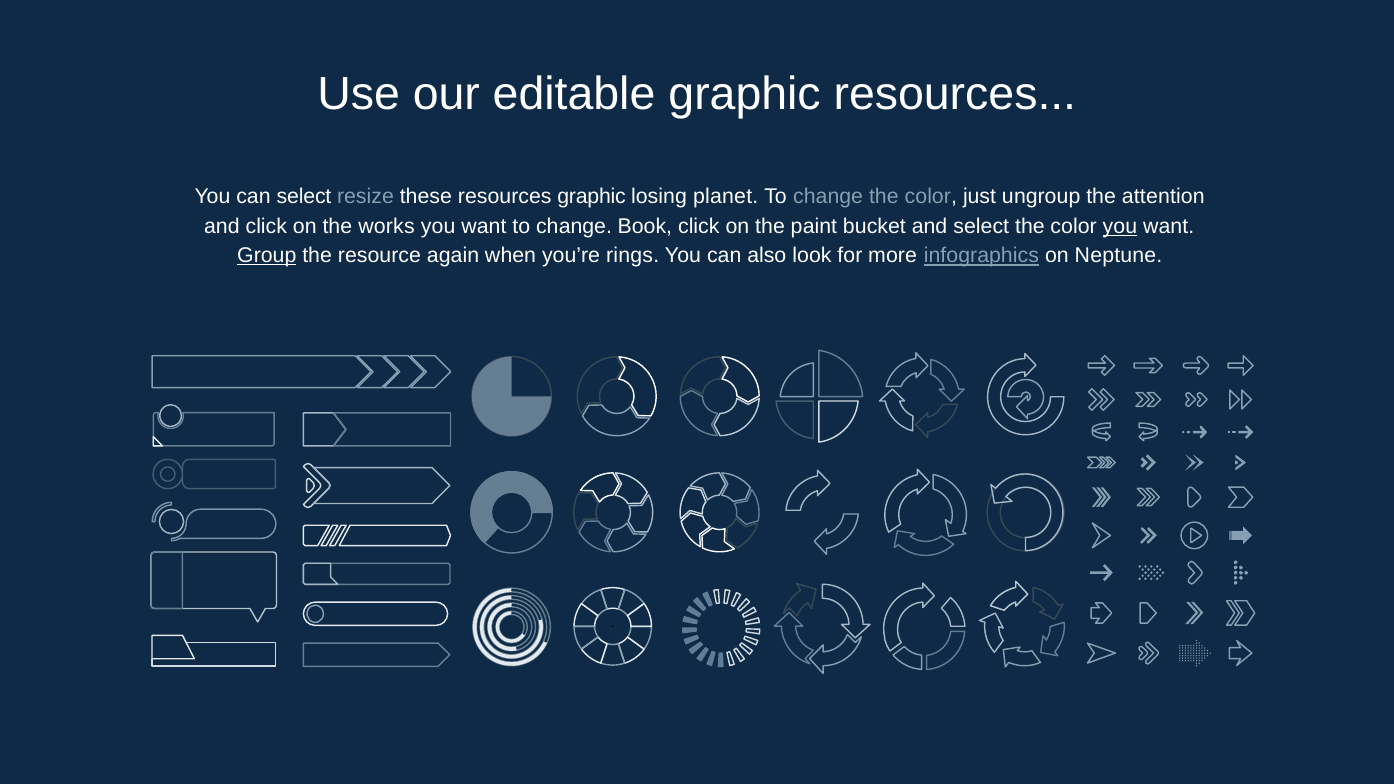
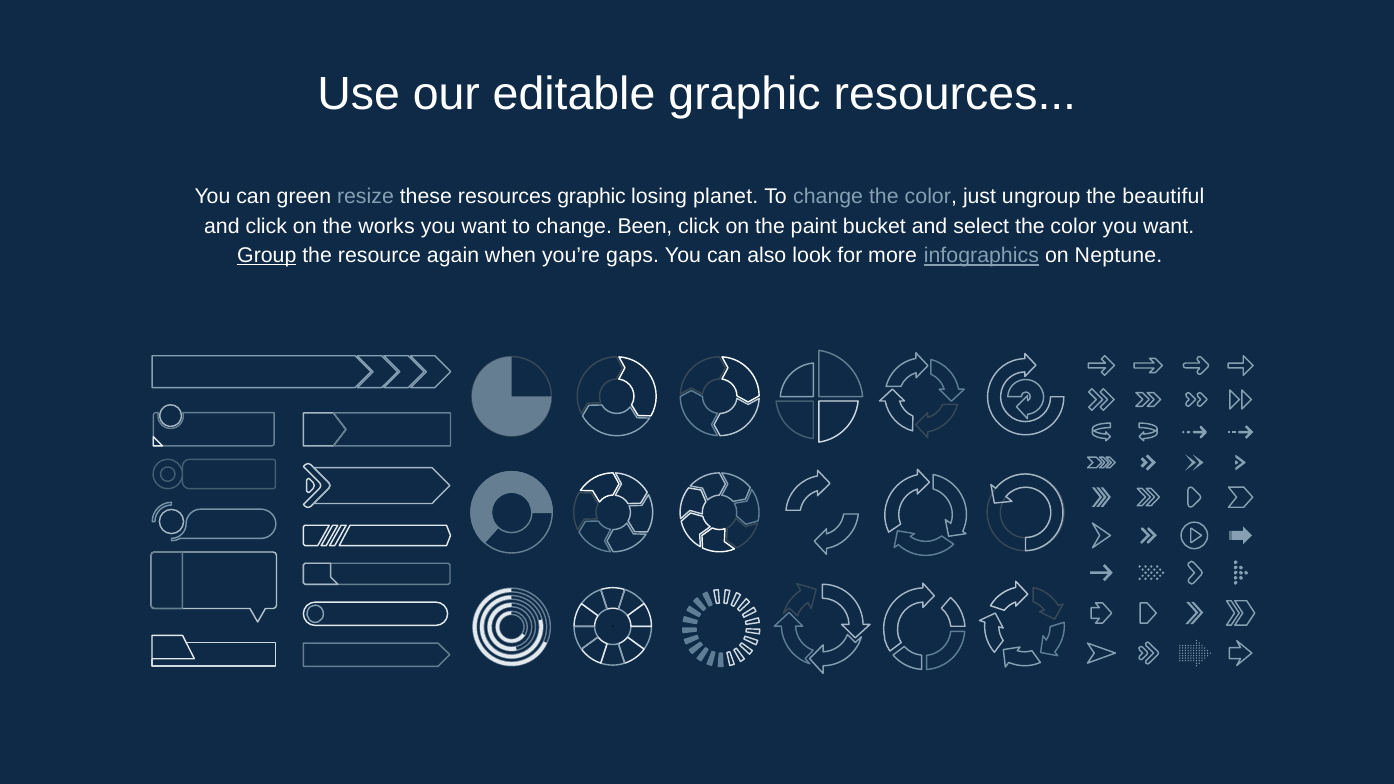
can select: select -> green
attention: attention -> beautiful
Book: Book -> Been
you at (1120, 226) underline: present -> none
rings: rings -> gaps
